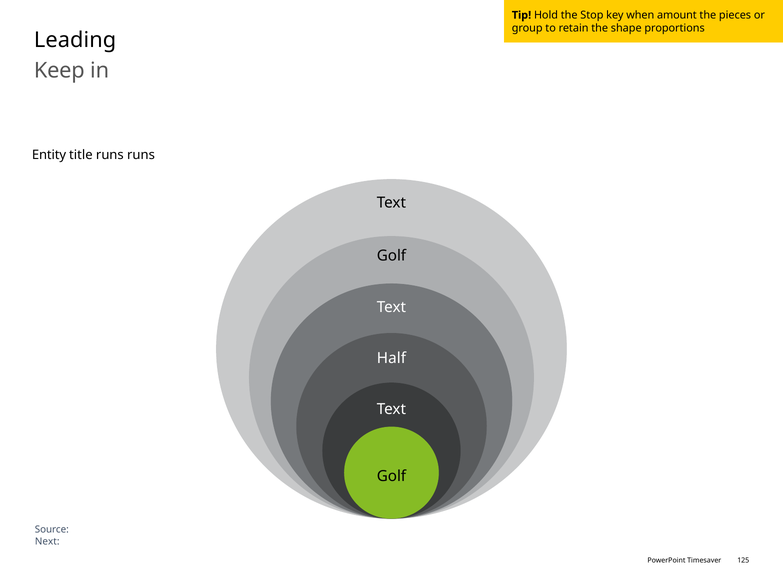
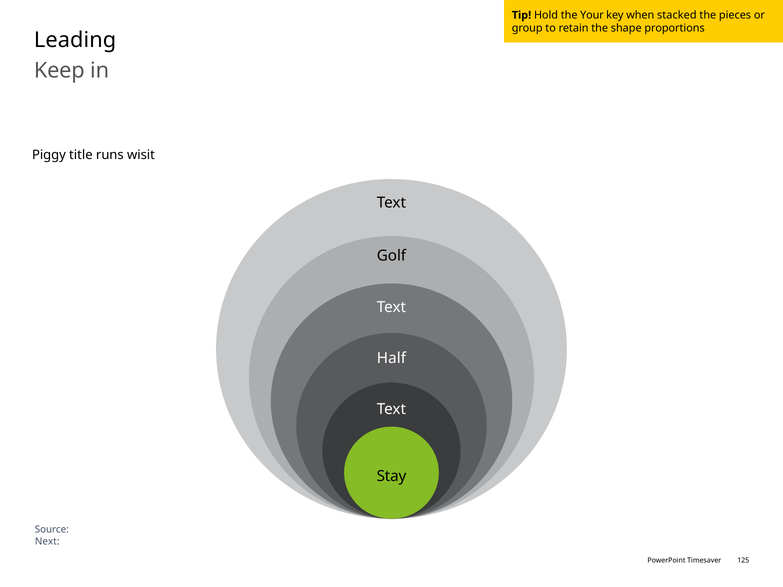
Stop: Stop -> Your
amount: amount -> stacked
Entity: Entity -> Piggy
runs runs: runs -> wisit
Golf at (391, 476): Golf -> Stay
